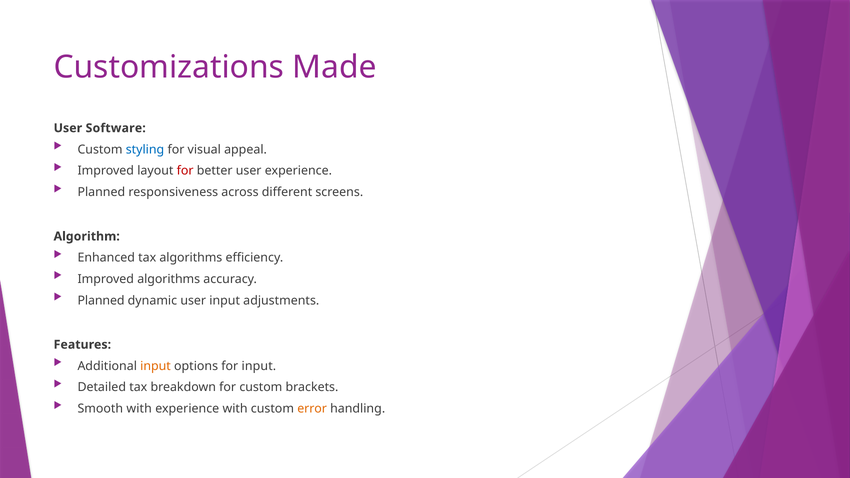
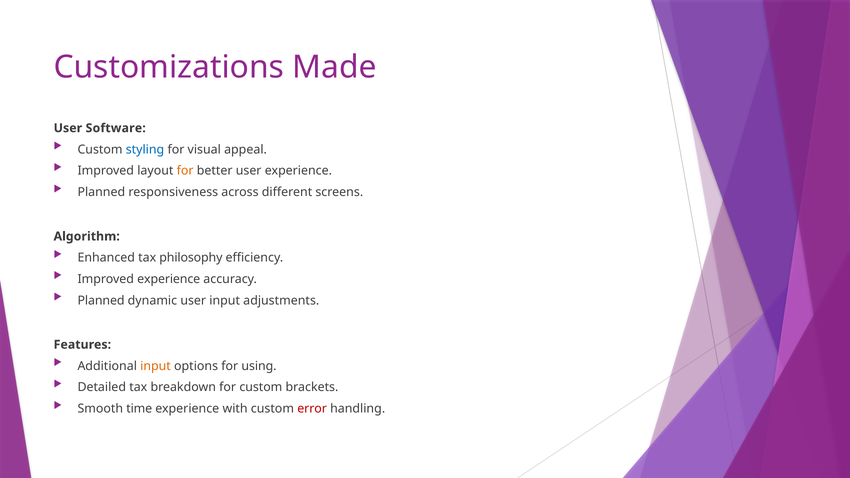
for at (185, 171) colour: red -> orange
tax algorithms: algorithms -> philosophy
Improved algorithms: algorithms -> experience
for input: input -> using
Smooth with: with -> time
error colour: orange -> red
